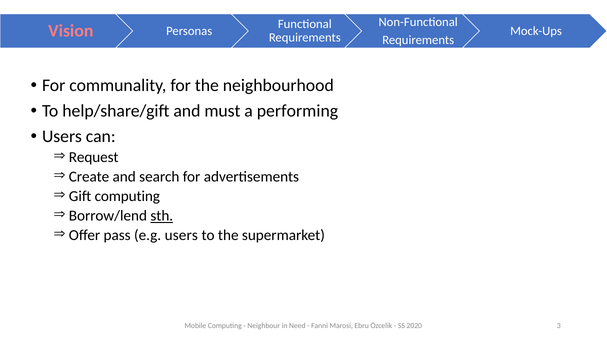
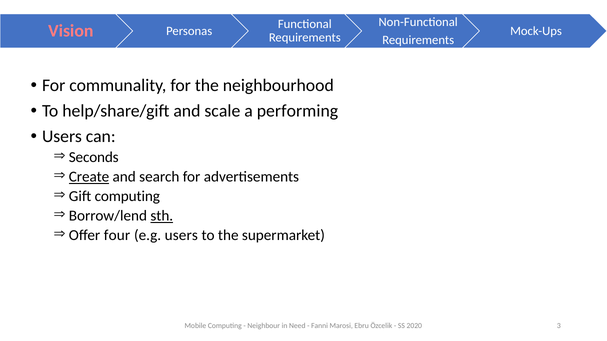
must: must -> scale
Request: Request -> Seconds
Create underline: none -> present
pass: pass -> four
